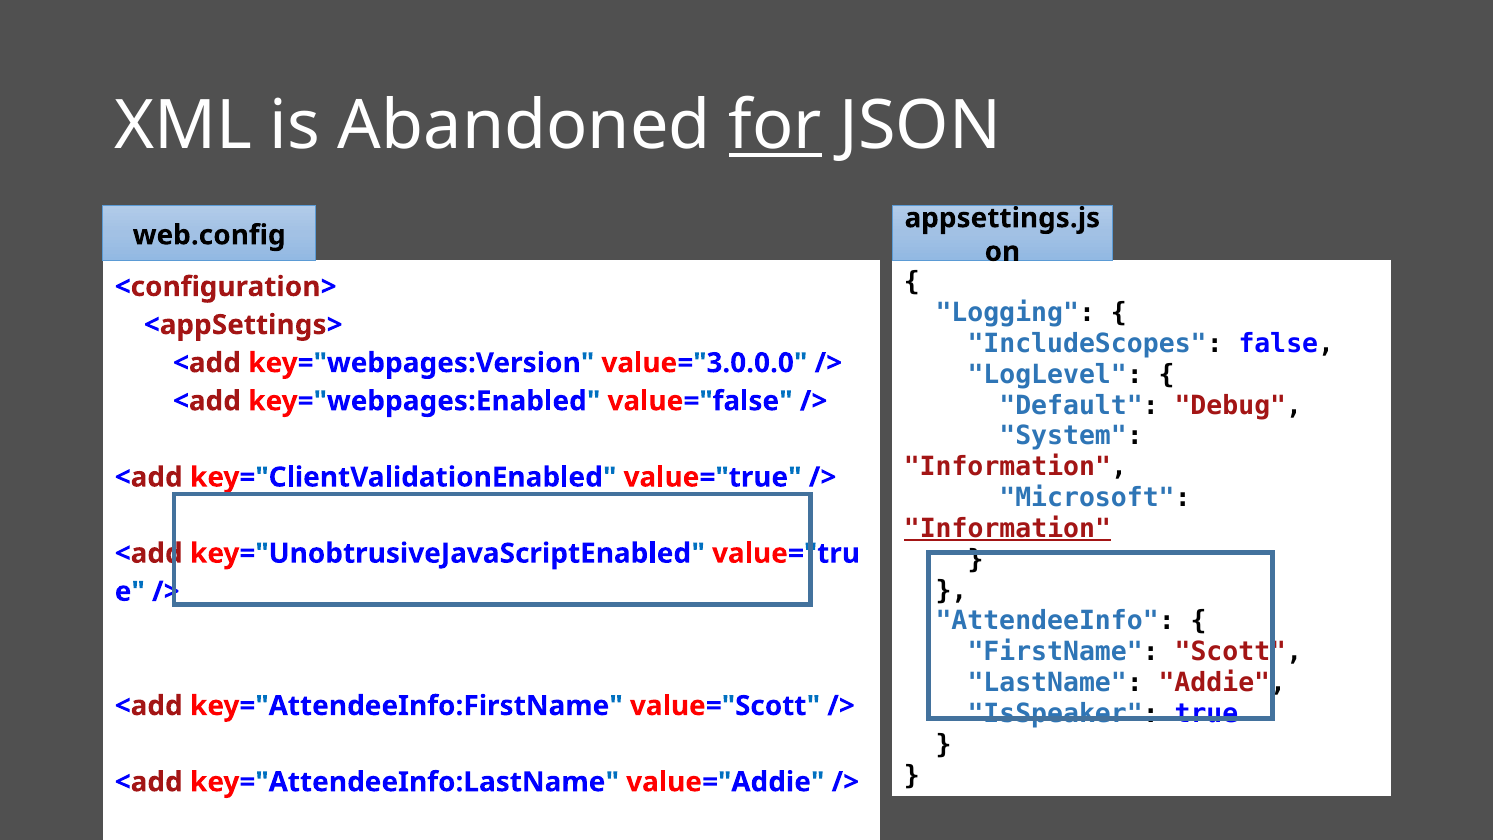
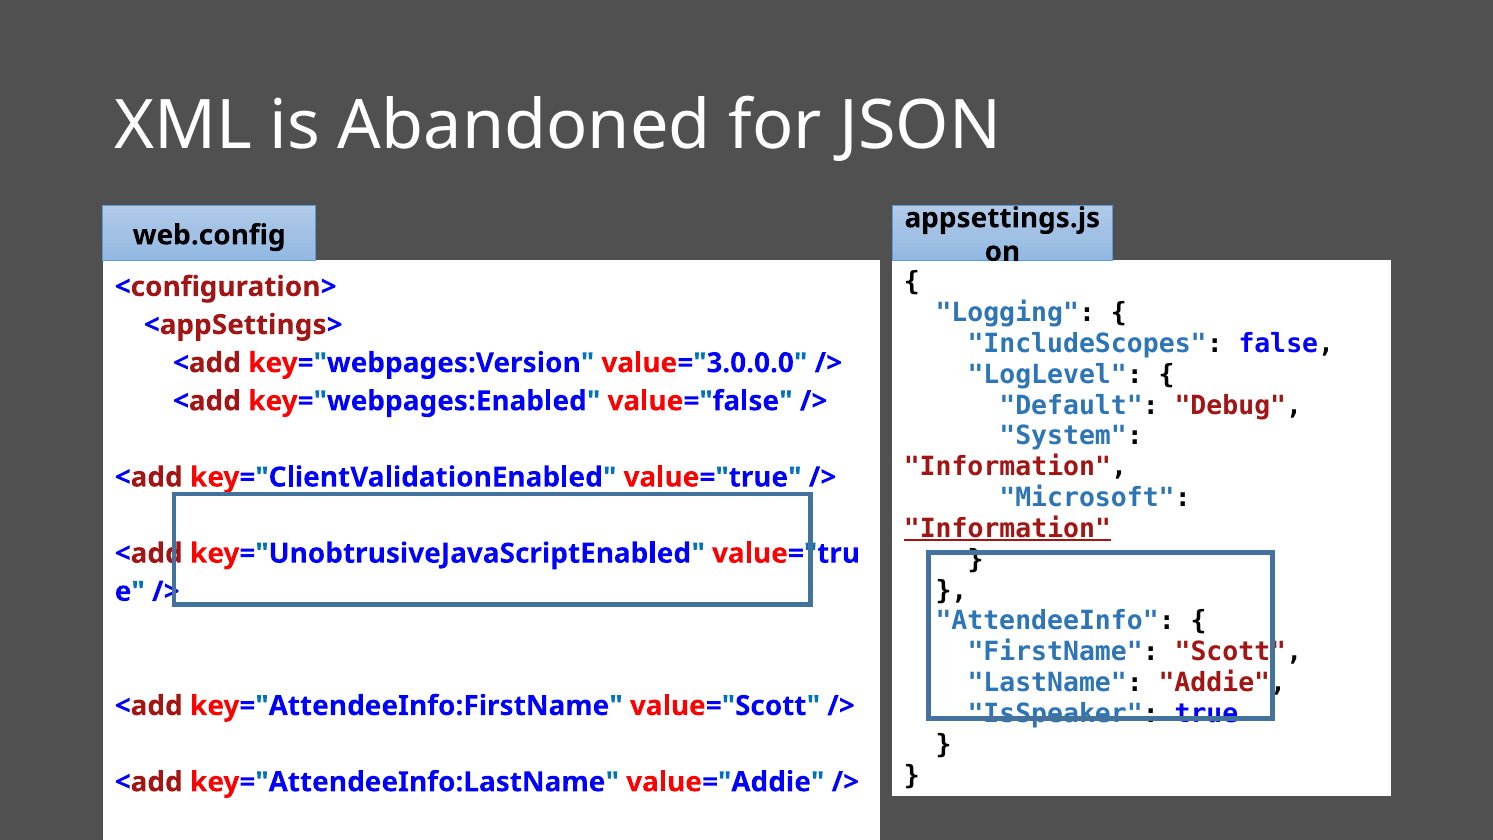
for underline: present -> none
